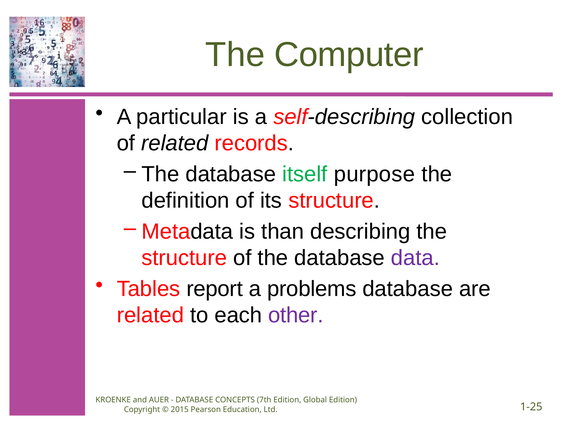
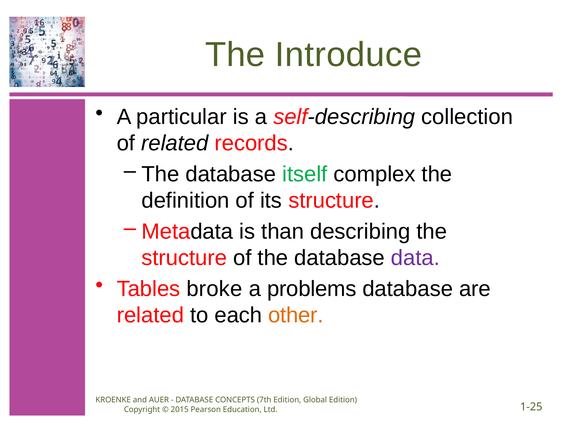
Computer: Computer -> Introduce
purpose: purpose -> complex
report: report -> broke
other colour: purple -> orange
